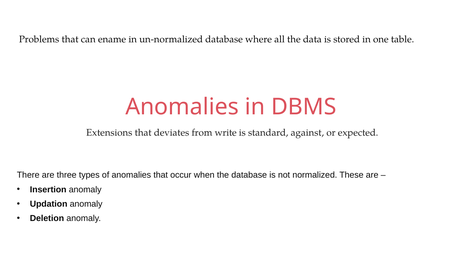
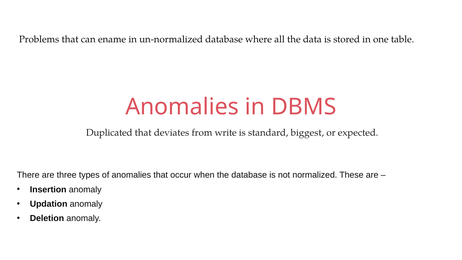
Extensions: Extensions -> Duplicated
against: against -> biggest
